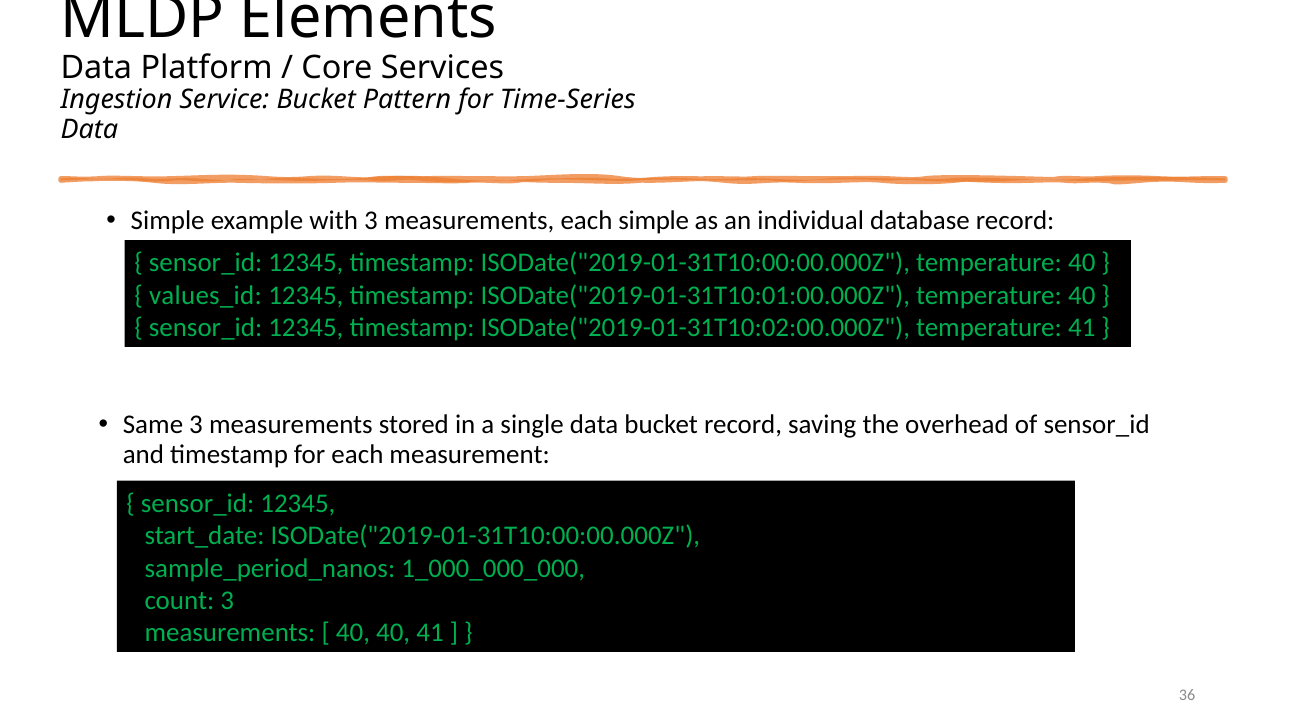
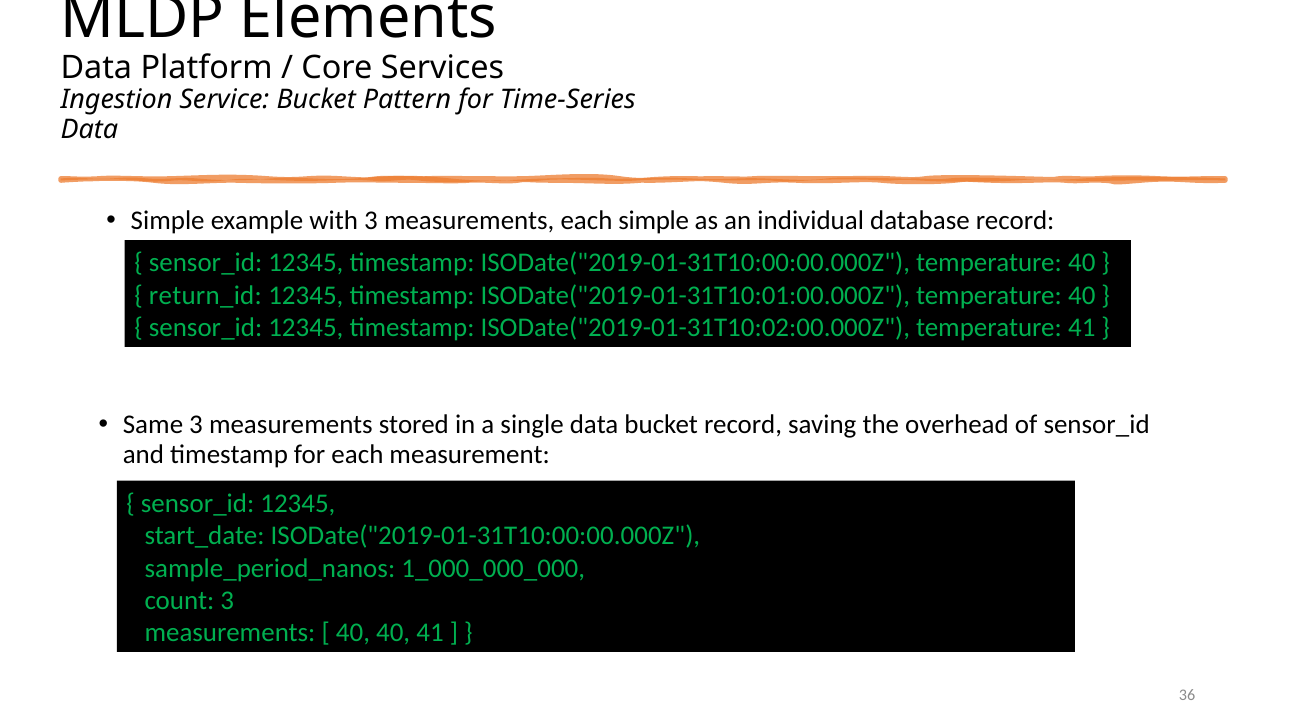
values_id: values_id -> return_id
